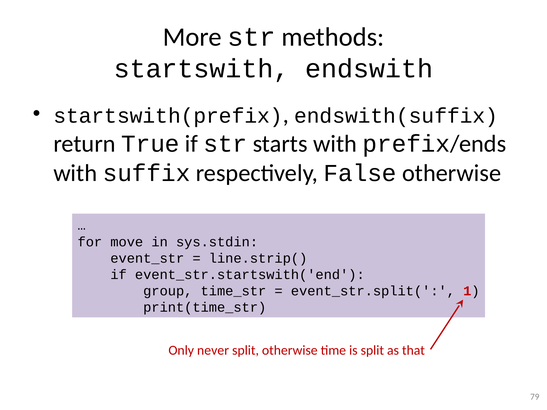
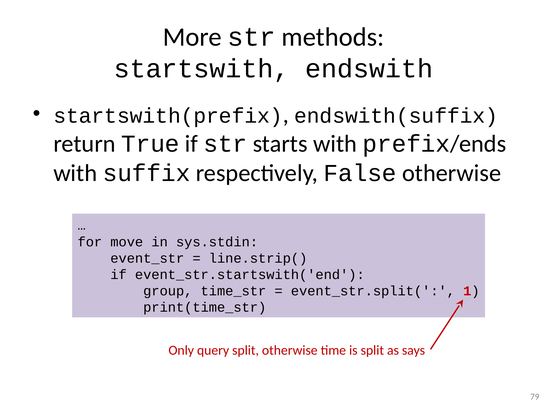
never: never -> query
that: that -> says
